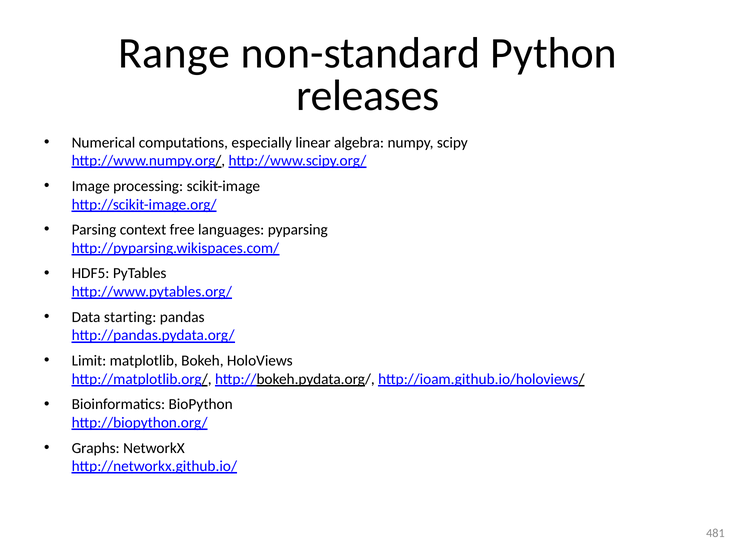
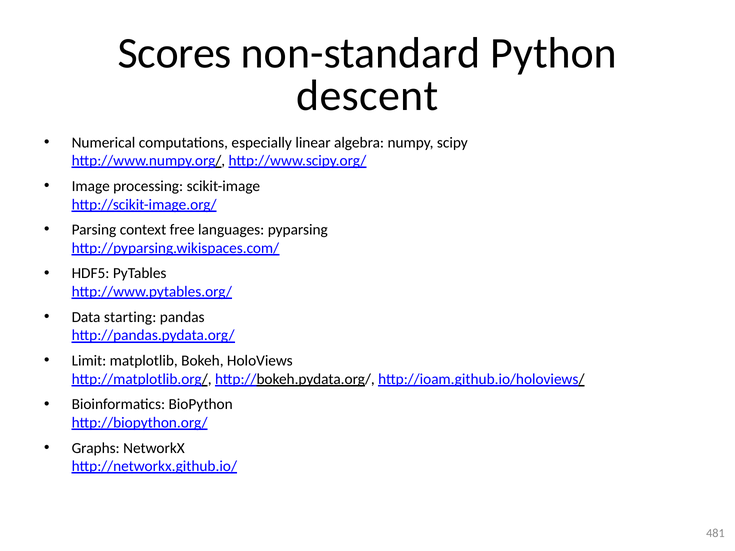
Range: Range -> Scores
releases: releases -> descent
